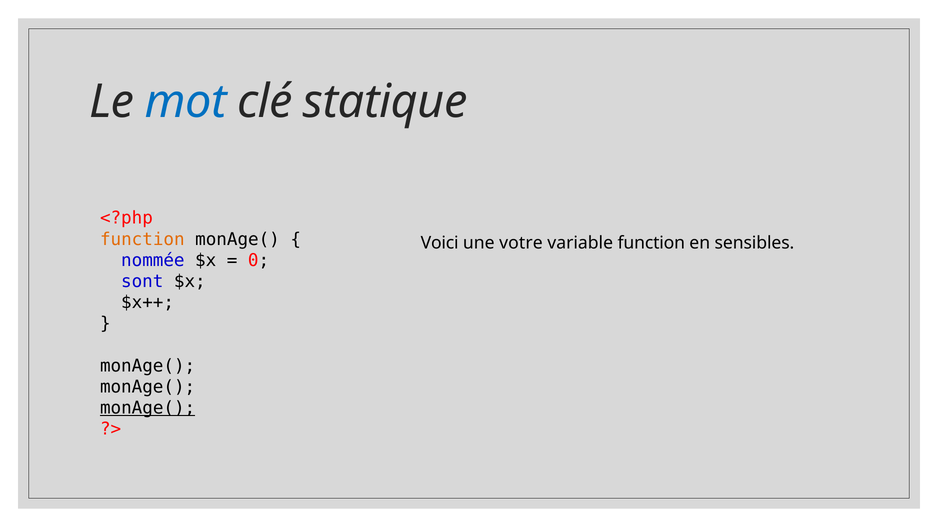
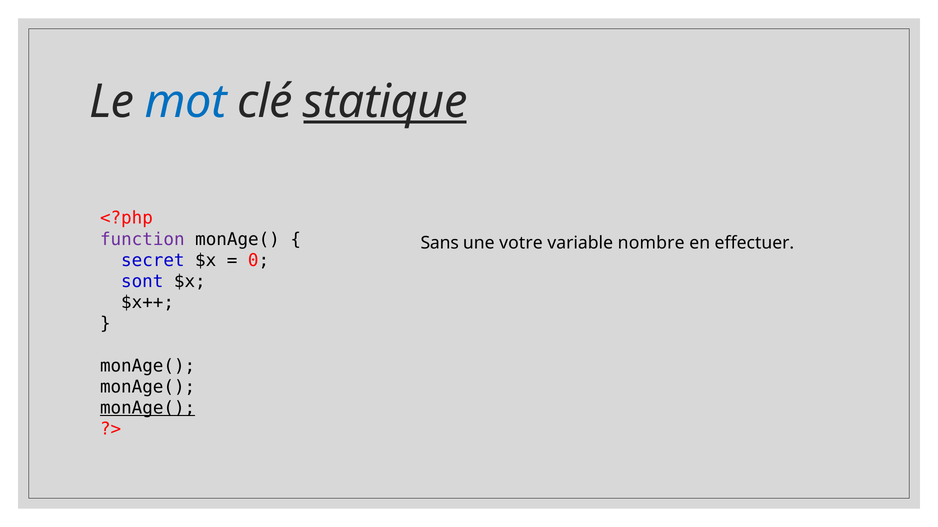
statique underline: none -> present
function at (142, 240) colour: orange -> purple
Voici: Voici -> Sans
variable function: function -> nombre
sensibles: sensibles -> effectuer
nommée: nommée -> secret
